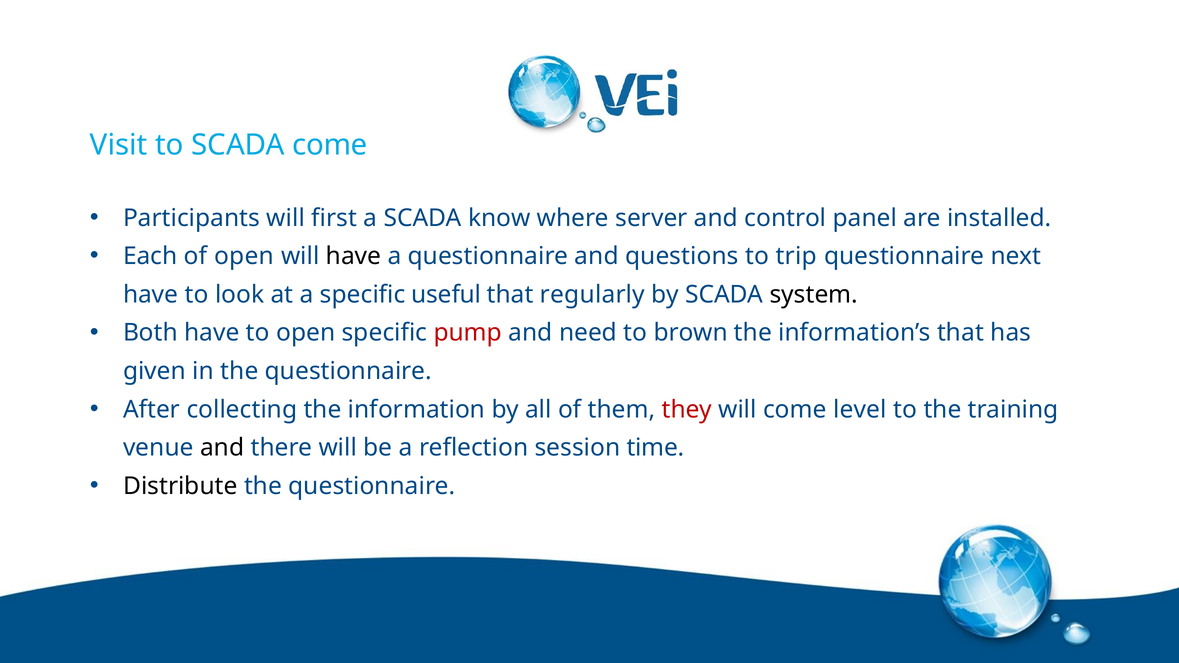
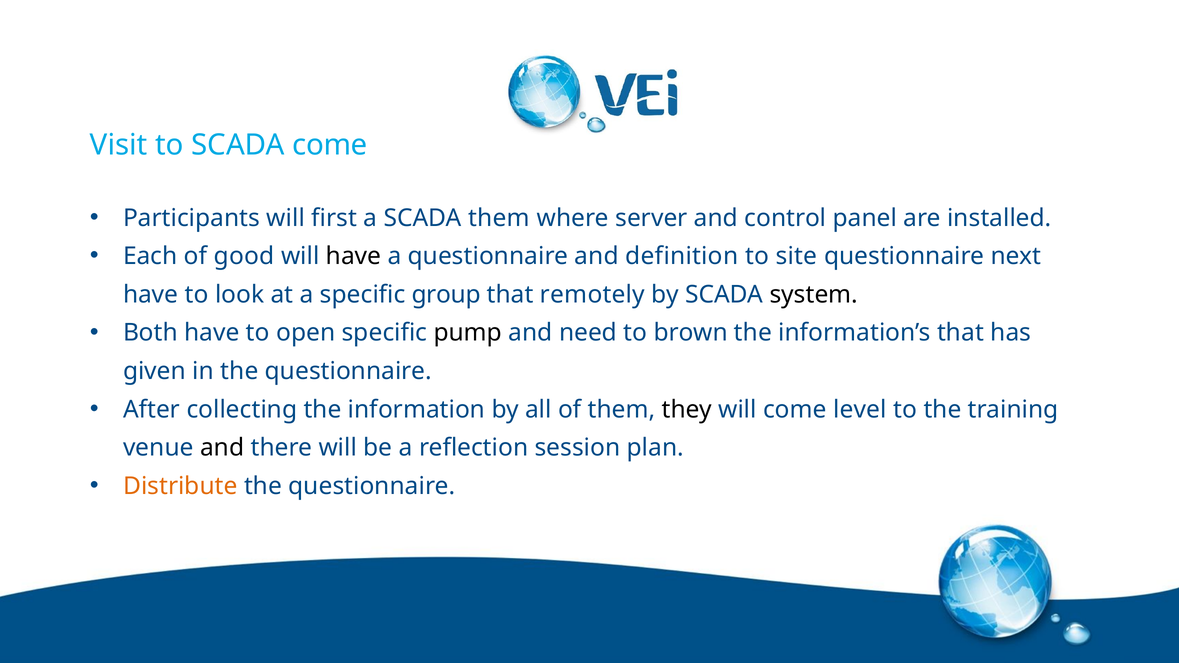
SCADA know: know -> them
of open: open -> good
questions: questions -> definition
trip: trip -> site
useful: useful -> group
regularly: regularly -> remotely
pump colour: red -> black
they colour: red -> black
time: time -> plan
Distribute colour: black -> orange
